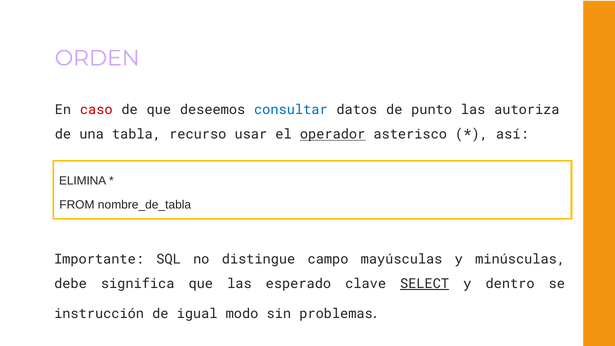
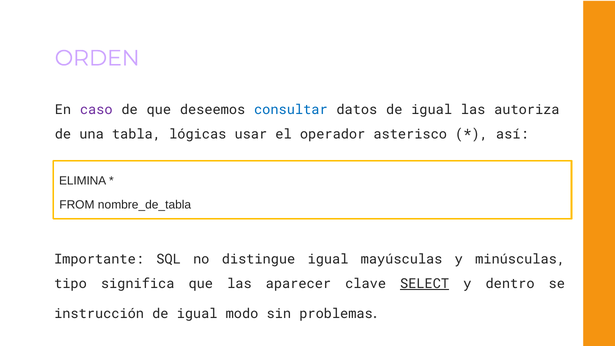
caso colour: red -> purple
datos de punto: punto -> igual
recurso: recurso -> lógicas
operador underline: present -> none
distingue campo: campo -> igual
debe: debe -> tipo
esperado: esperado -> aparecer
